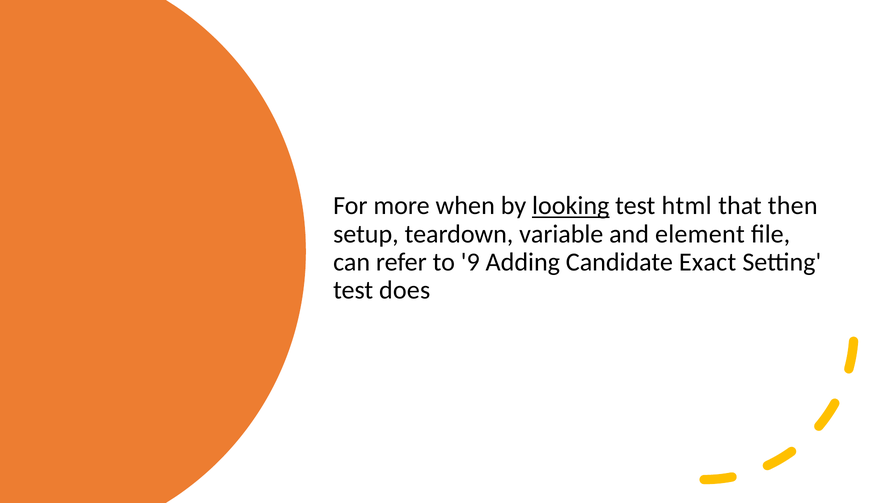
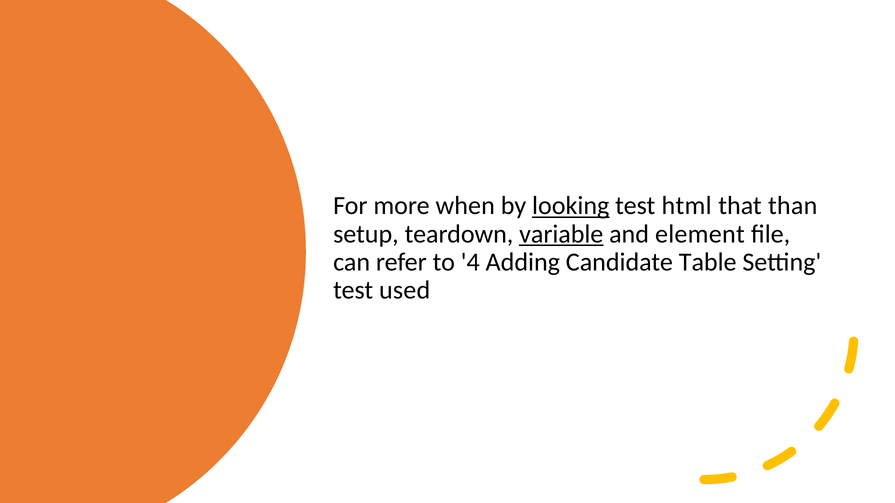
then: then -> than
variable underline: none -> present
9: 9 -> 4
Exact: Exact -> Table
does: does -> used
